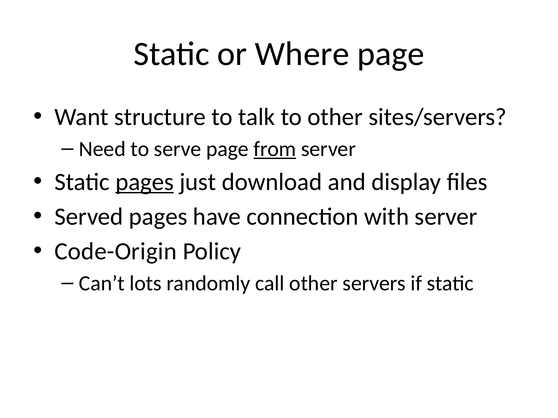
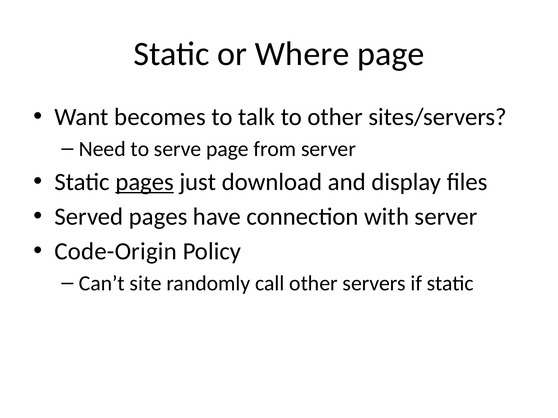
structure: structure -> becomes
from underline: present -> none
lots: lots -> site
